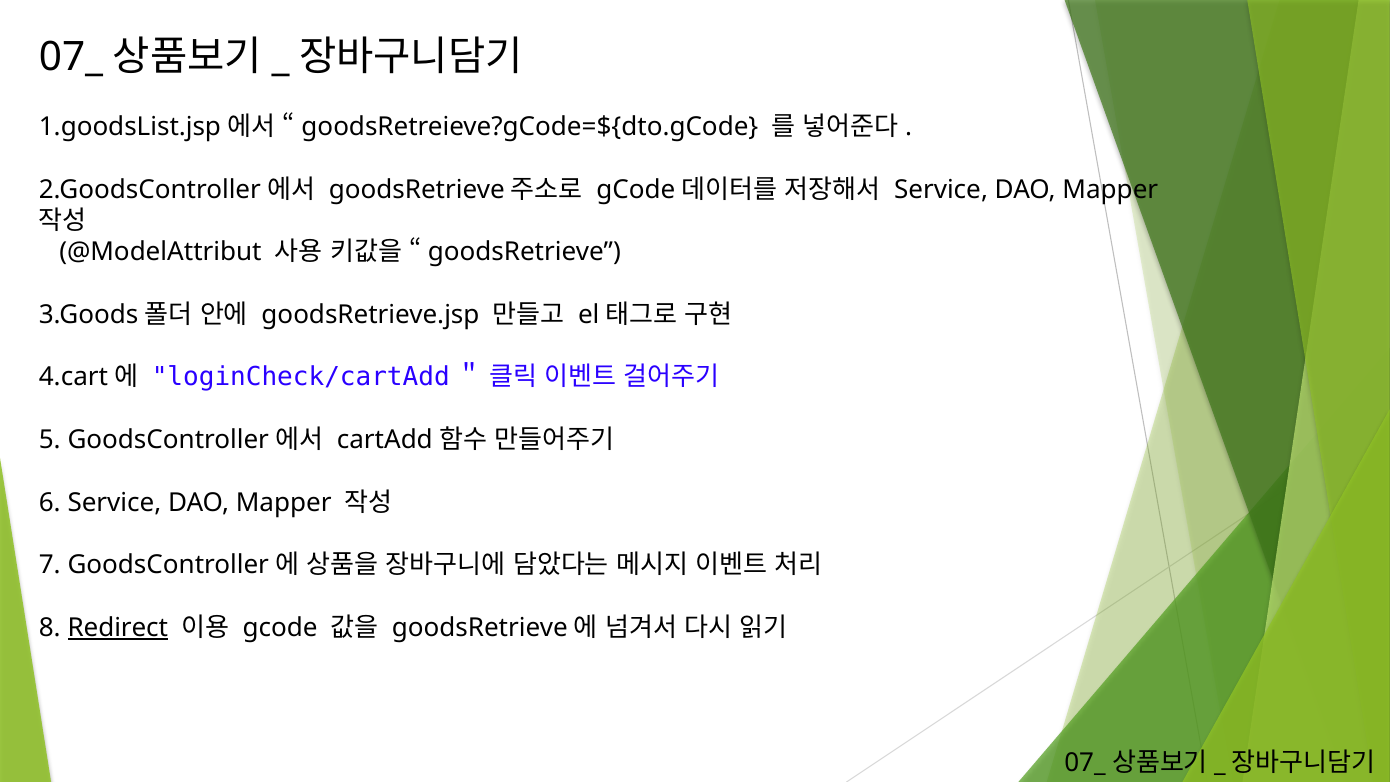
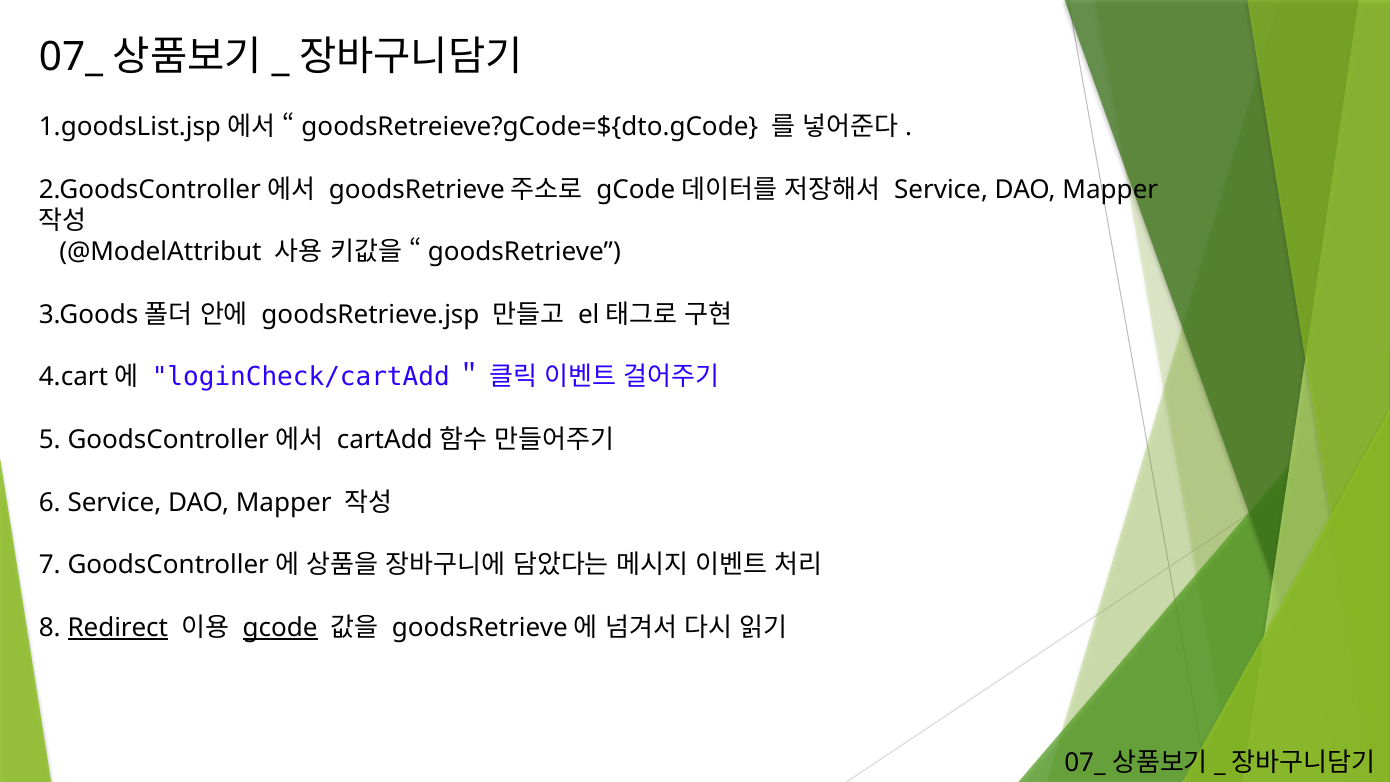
gcode underline: none -> present
